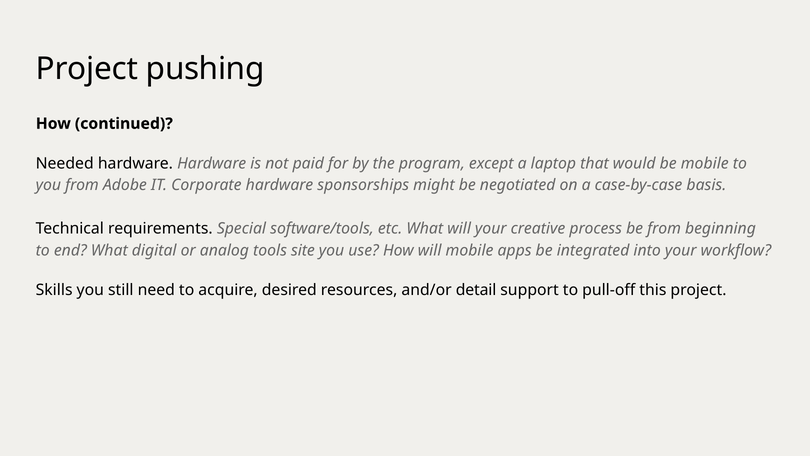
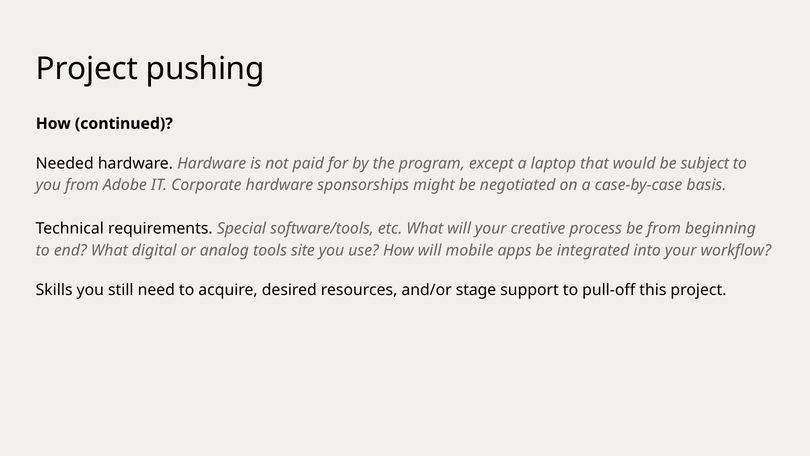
be mobile: mobile -> subject
detail: detail -> stage
